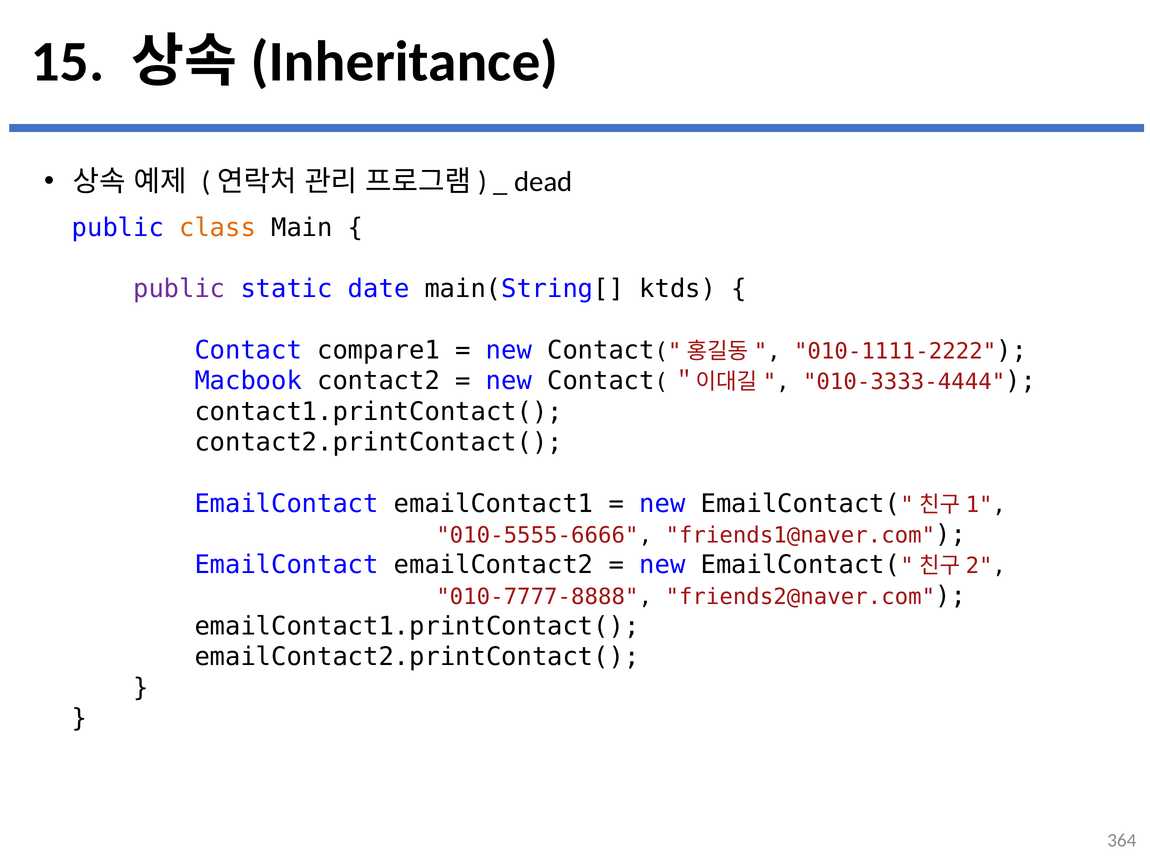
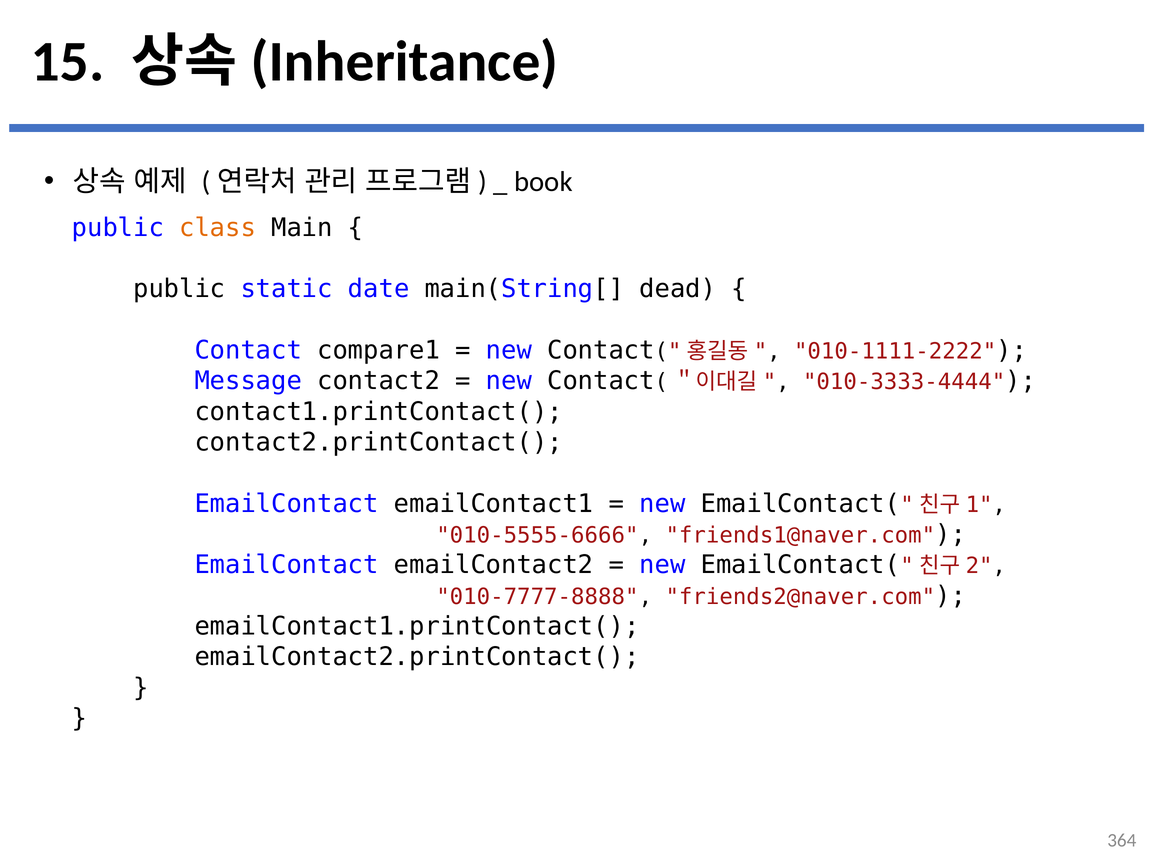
dead: dead -> book
public at (179, 289) colour: purple -> black
ktds: ktds -> dead
Macbook: Macbook -> Message
